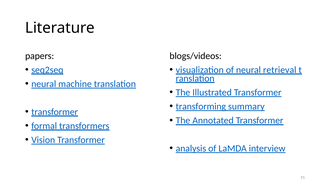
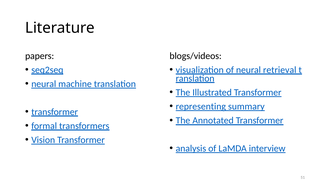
transforming: transforming -> representing
